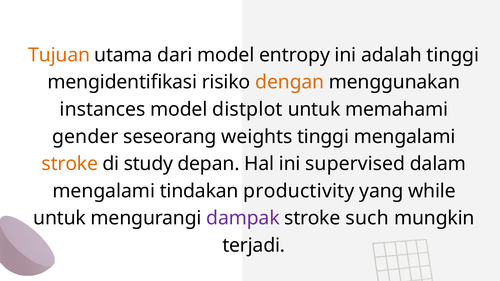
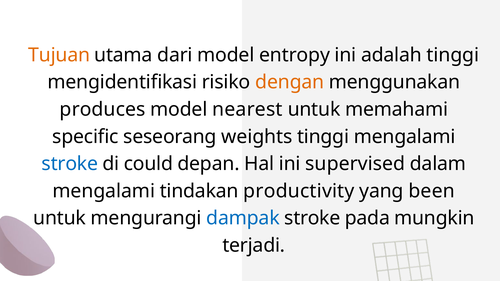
instances: instances -> produces
distplot: distplot -> nearest
gender: gender -> specific
stroke at (70, 164) colour: orange -> blue
study: study -> could
while: while -> been
dampak colour: purple -> blue
such: such -> pada
